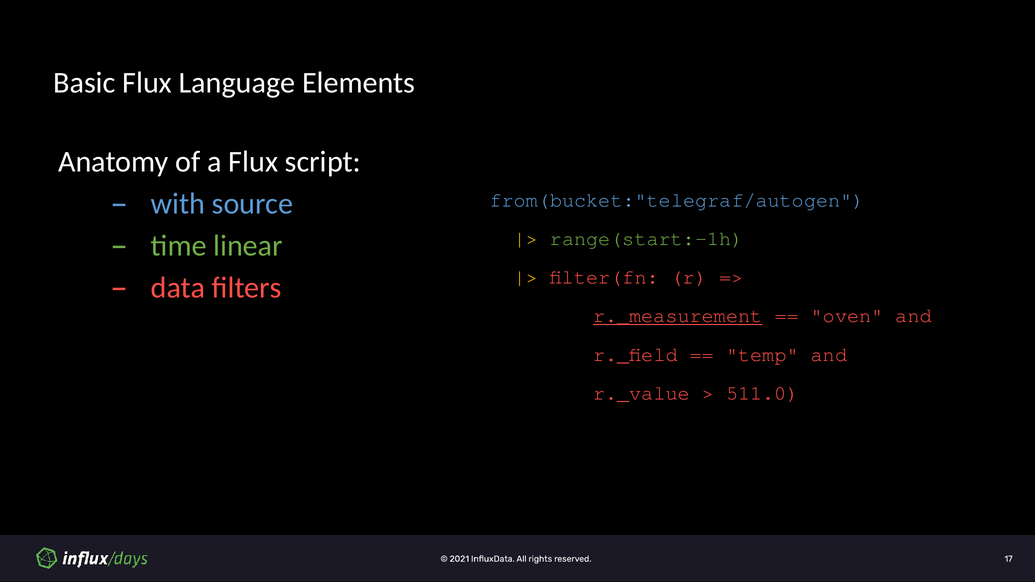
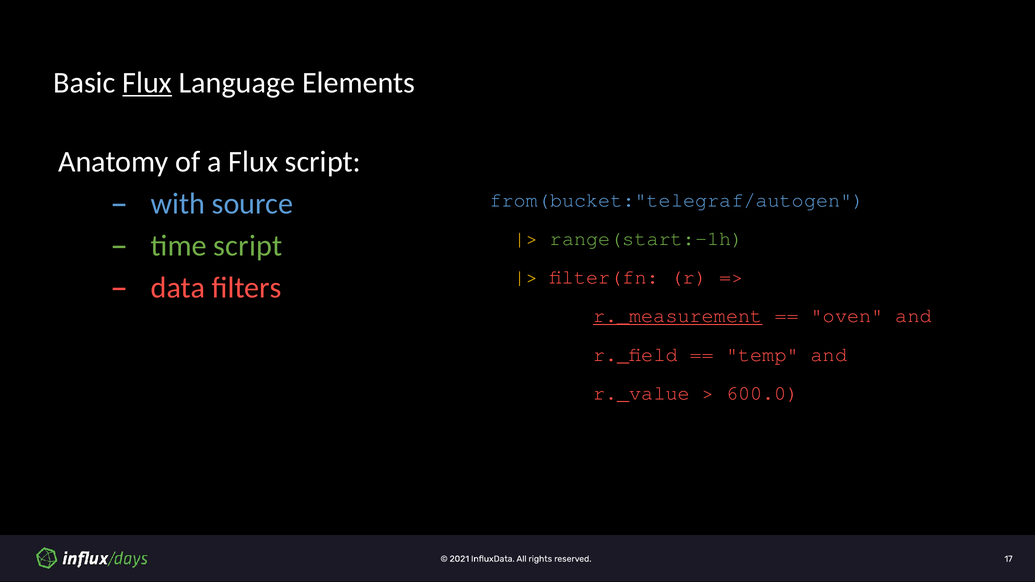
Flux at (147, 83) underline: none -> present
time linear: linear -> script
511.0: 511.0 -> 600.0
